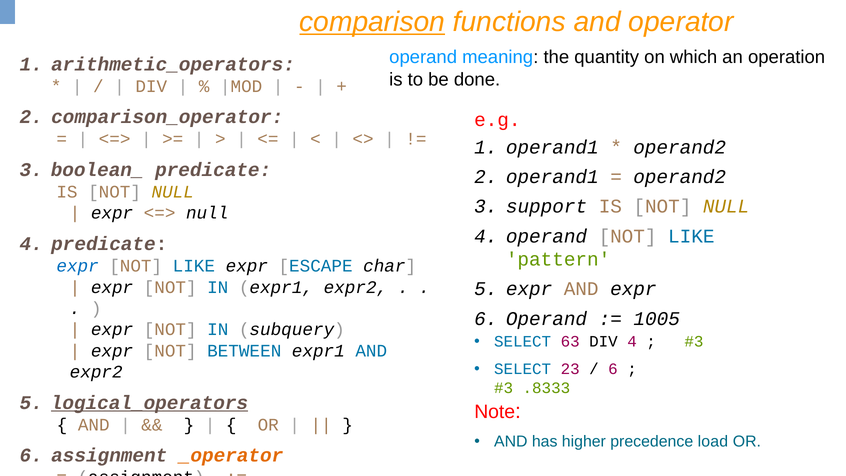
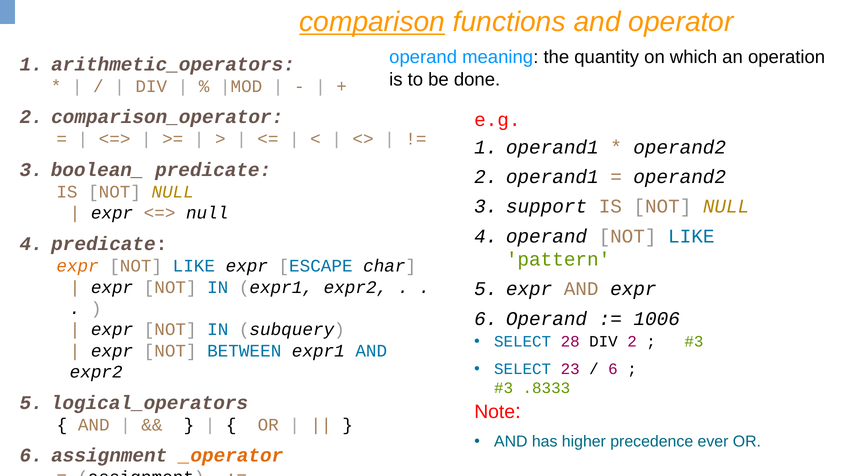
expr at (78, 266) colour: blue -> orange
1005: 1005 -> 1006
63: 63 -> 28
DIV 4: 4 -> 2
logical_operators underline: present -> none
load: load -> ever
